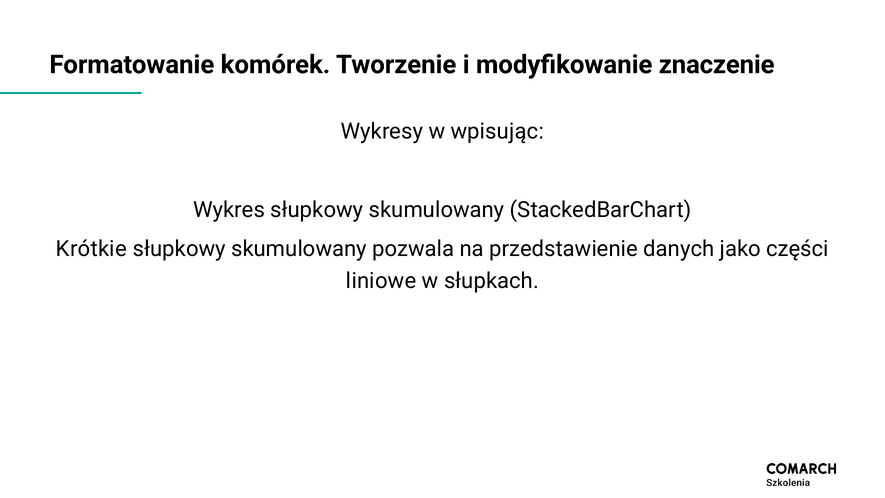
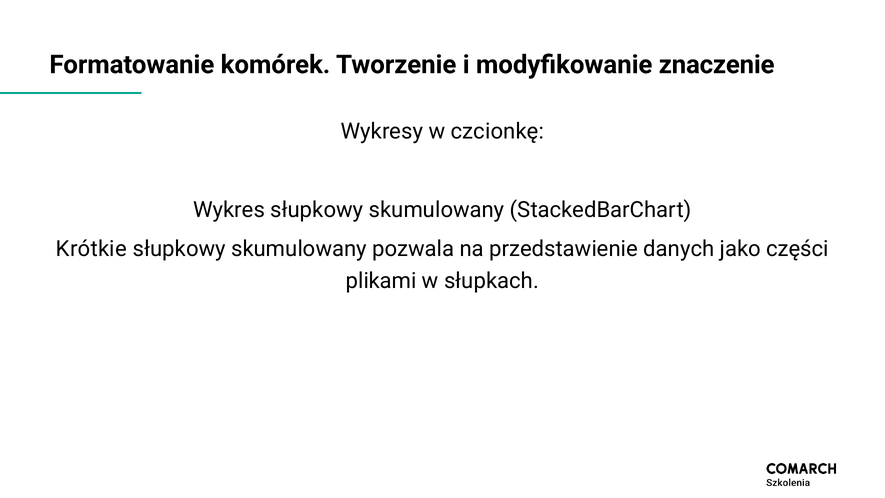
wpisując: wpisując -> czcionkę
liniowe: liniowe -> plikami
